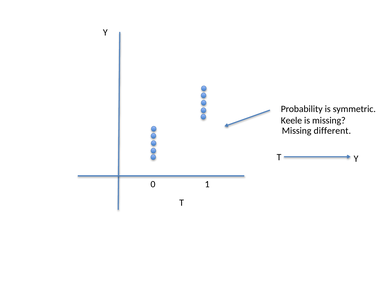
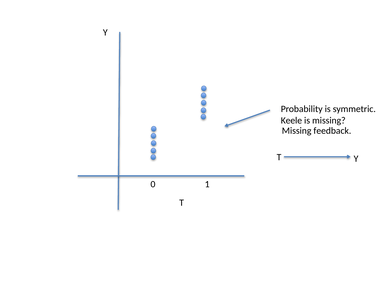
different: different -> feedback
